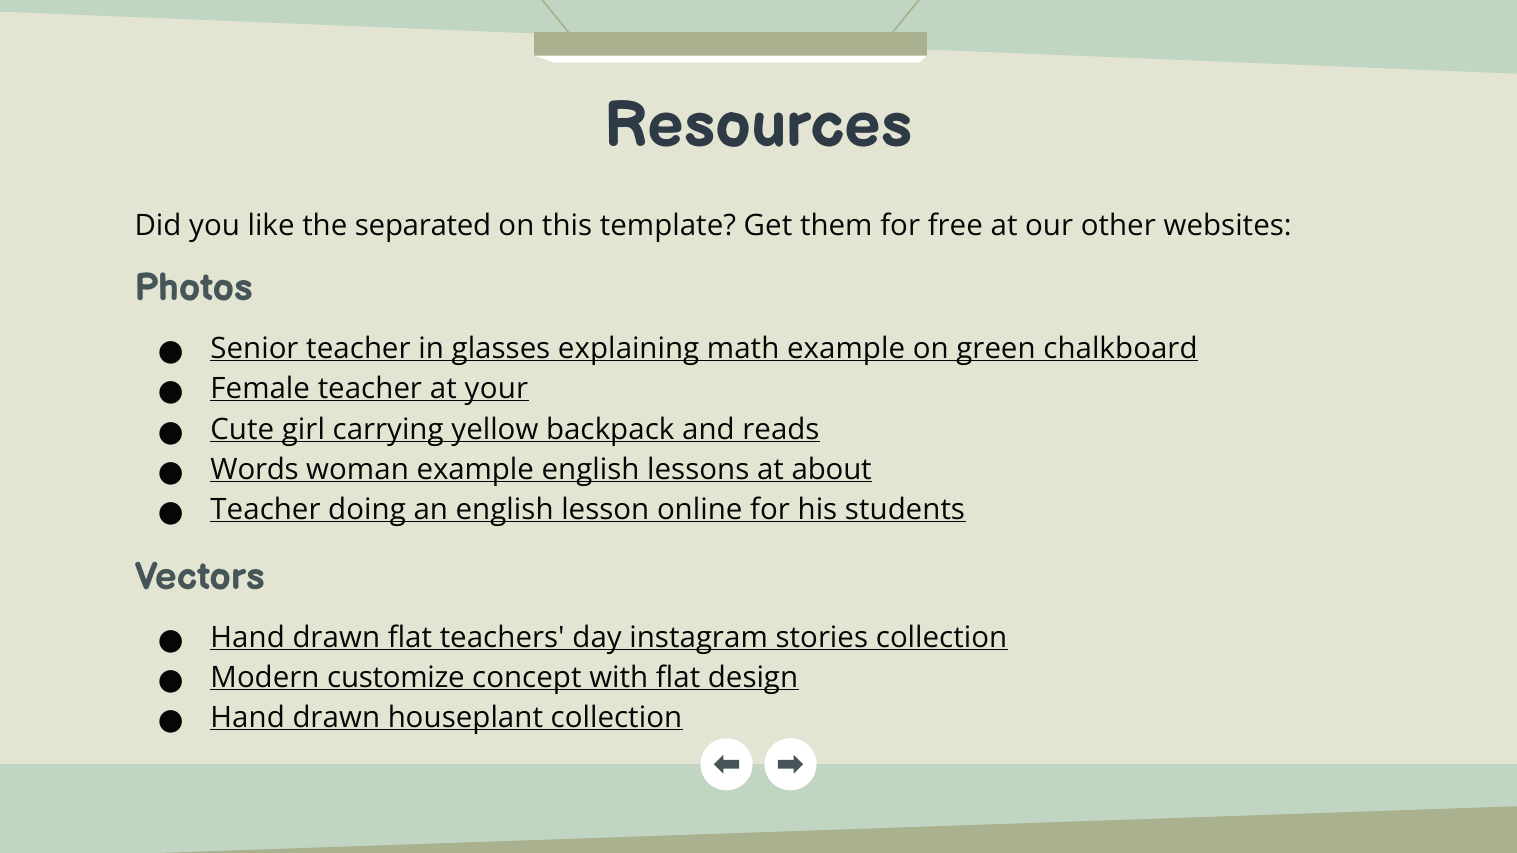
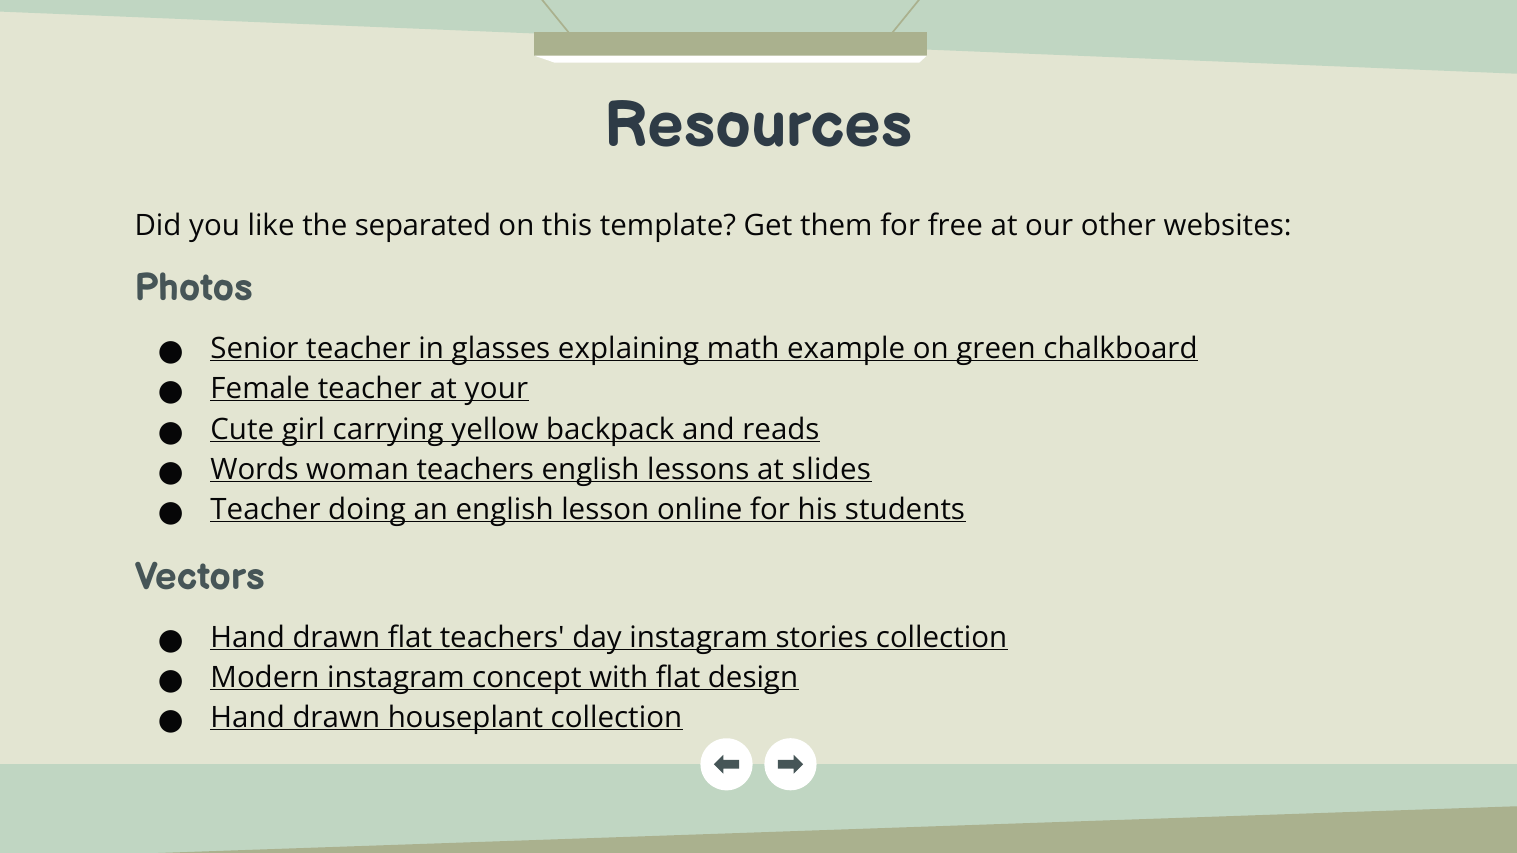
woman example: example -> teachers
about: about -> slides
Modern customize: customize -> instagram
